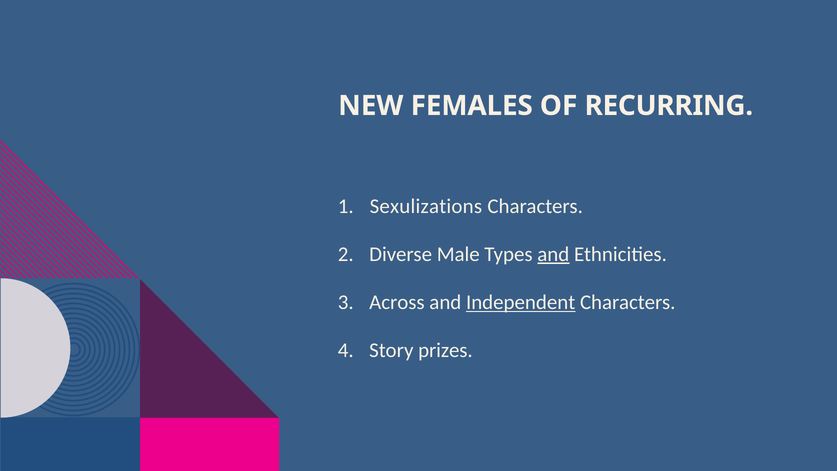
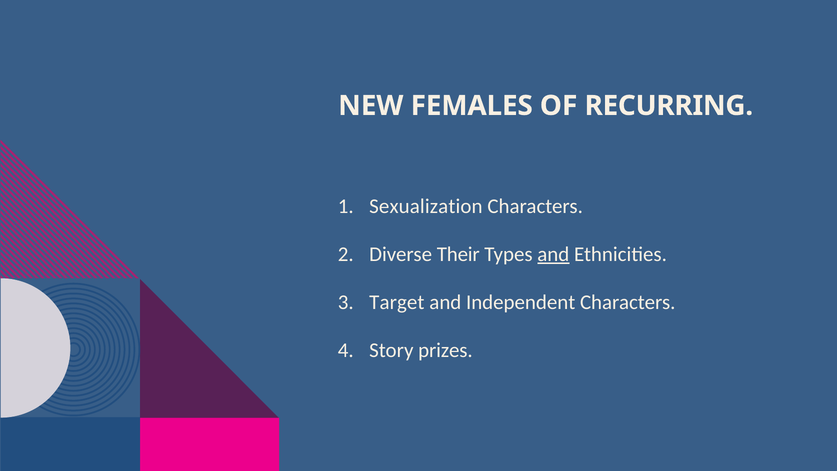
Sexulizations: Sexulizations -> Sexualization
Male: Male -> Their
Across: Across -> Target
Independent underline: present -> none
